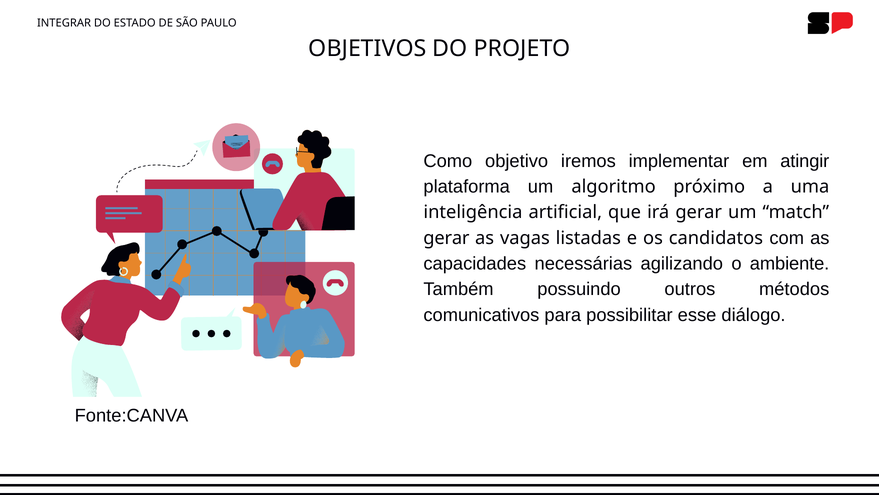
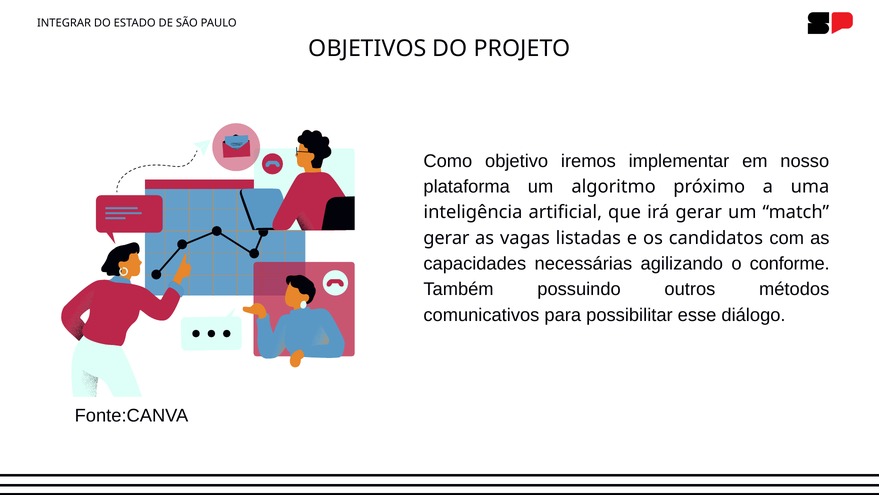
atingir: atingir -> nosso
ambiente: ambiente -> conforme
